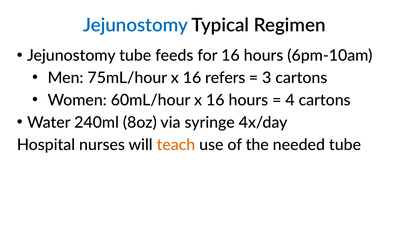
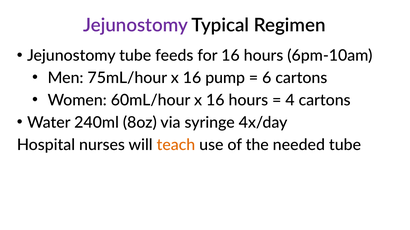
Jejunostomy at (136, 25) colour: blue -> purple
refers: refers -> pump
3: 3 -> 6
